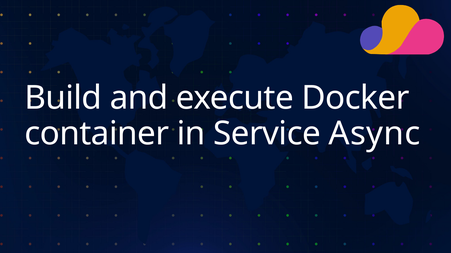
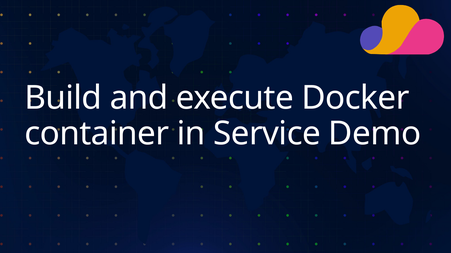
Async: Async -> Demo
